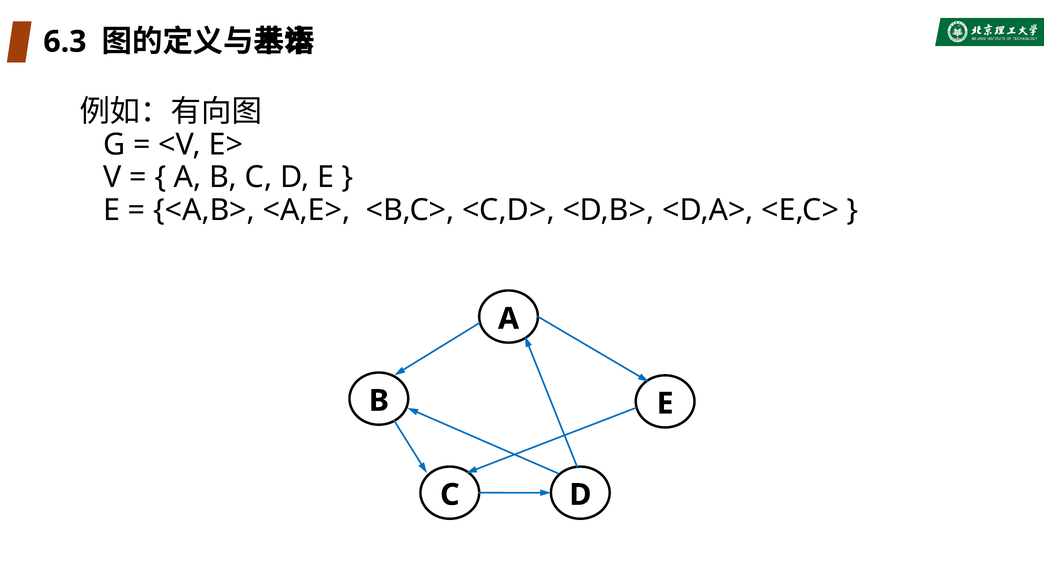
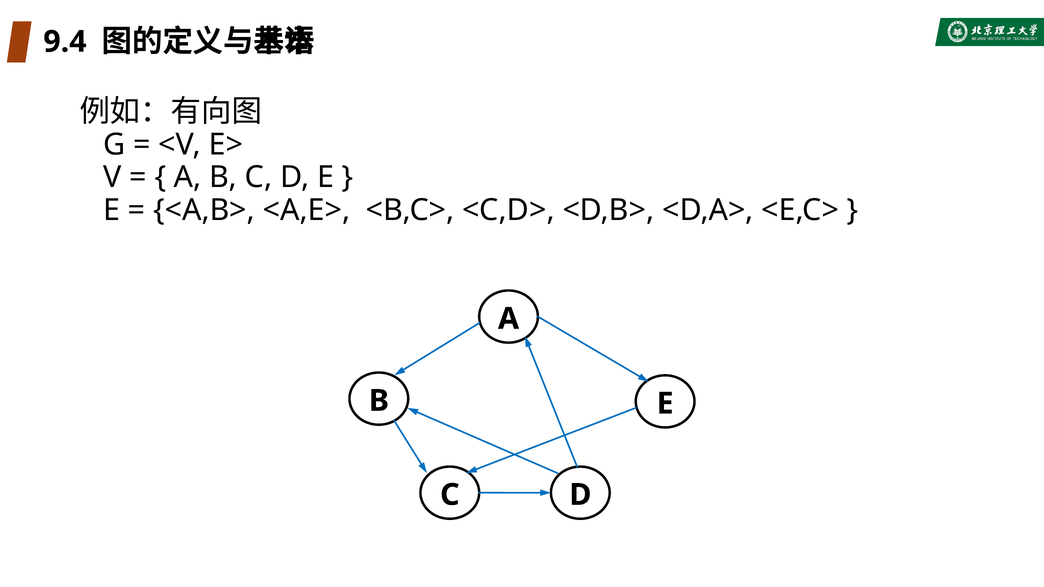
6.3: 6.3 -> 9.4
